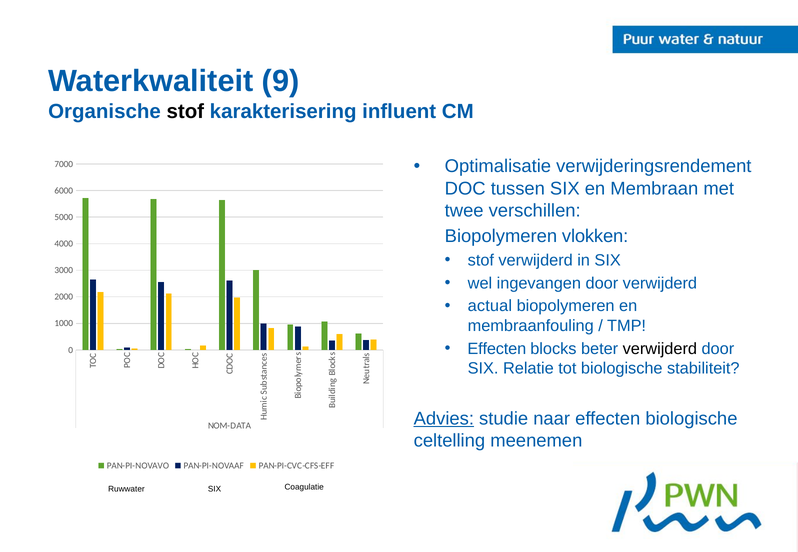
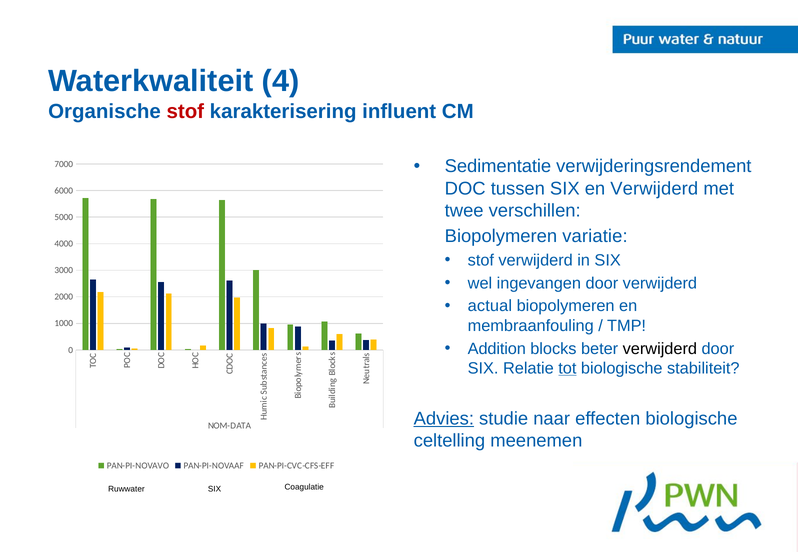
9: 9 -> 4
stof at (185, 111) colour: black -> red
Optimalisatie: Optimalisatie -> Sedimentatie
en Membraan: Membraan -> Verwijderd
vlokken: vlokken -> variatie
Effecten at (497, 349): Effecten -> Addition
tot underline: none -> present
